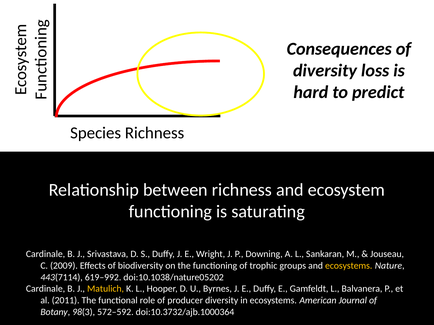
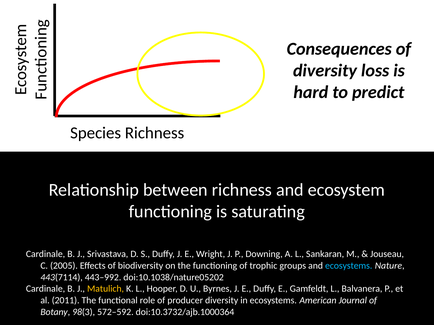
2009: 2009 -> 2005
ecosystems at (349, 266) colour: yellow -> light blue
619–992: 619–992 -> 443–992
